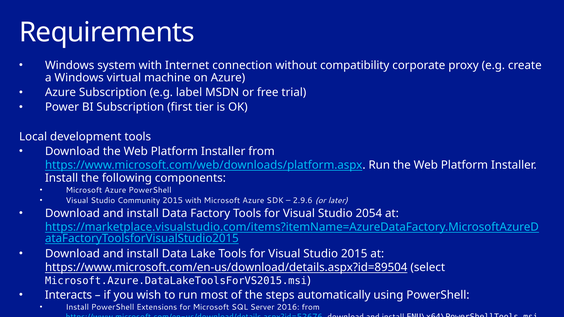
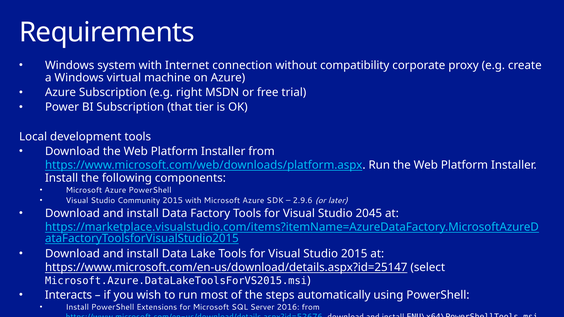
label: label -> right
first: first -> that
2054: 2054 -> 2045
https://www.microsoft.com/en-us/download/details.aspx?id=89504: https://www.microsoft.com/en-us/download/details.aspx?id=89504 -> https://www.microsoft.com/en-us/download/details.aspx?id=25147
